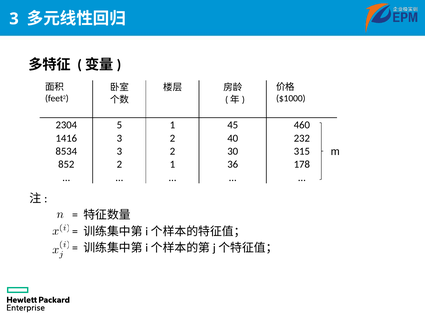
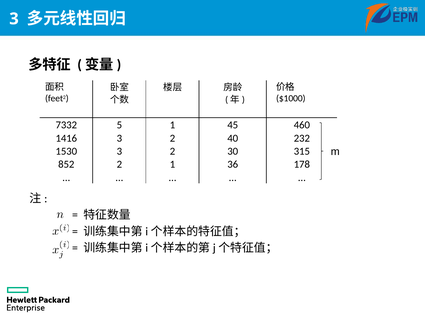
2304: 2304 -> 7332
8534: 8534 -> 1530
